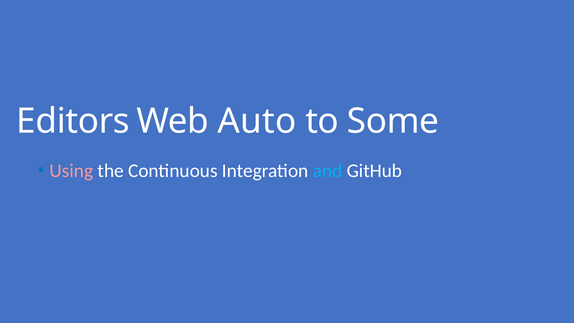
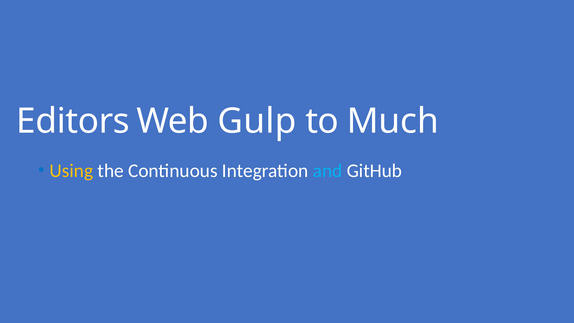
Auto: Auto -> Gulp
Some: Some -> Much
Using colour: pink -> yellow
